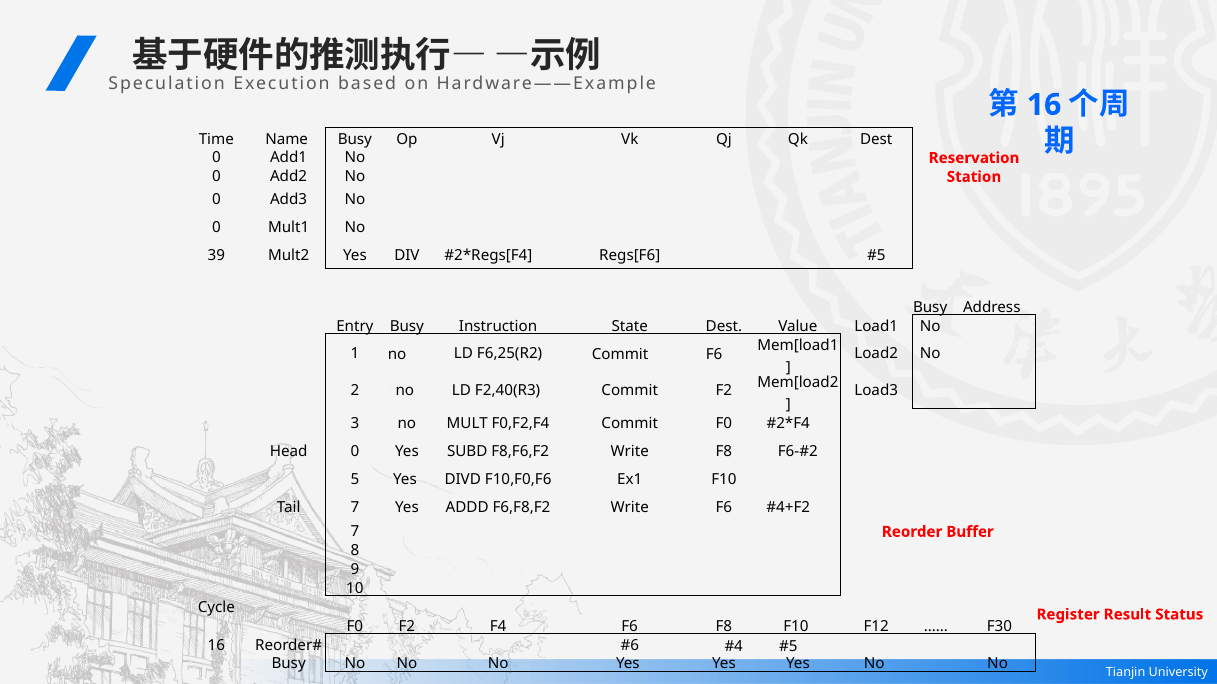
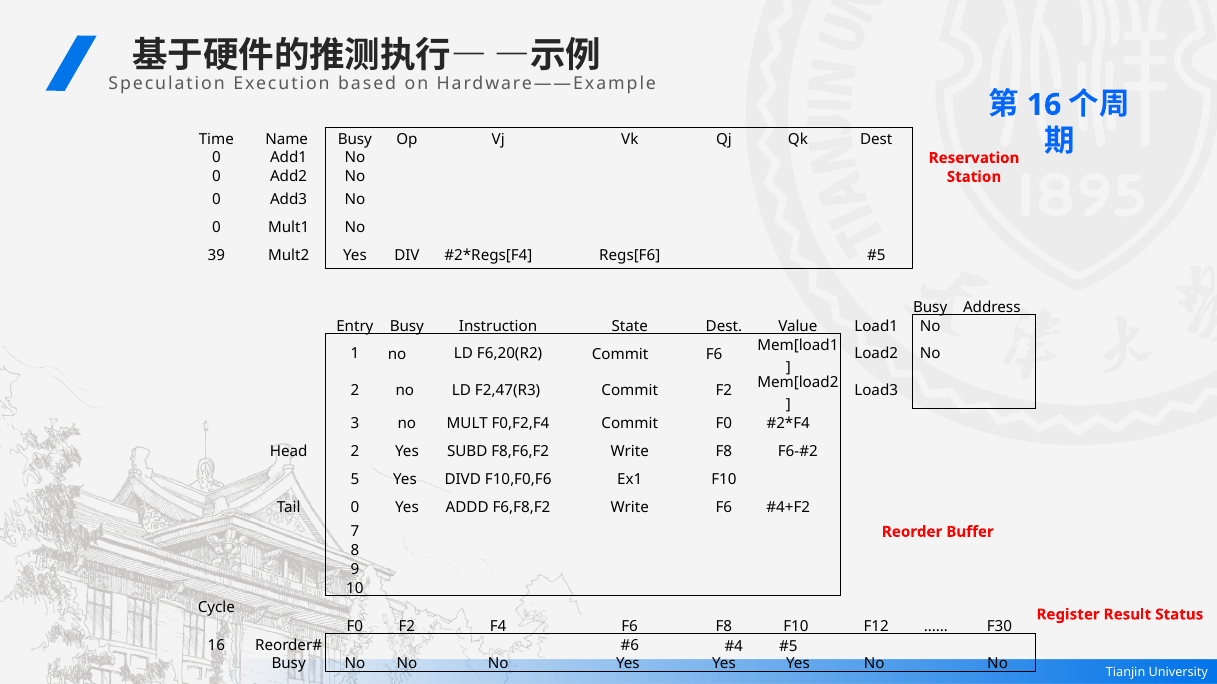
F6,25(R2: F6,25(R2 -> F6,20(R2
F2,40(R3: F2,40(R3 -> F2,47(R3
Head 0: 0 -> 2
Tail 7: 7 -> 0
